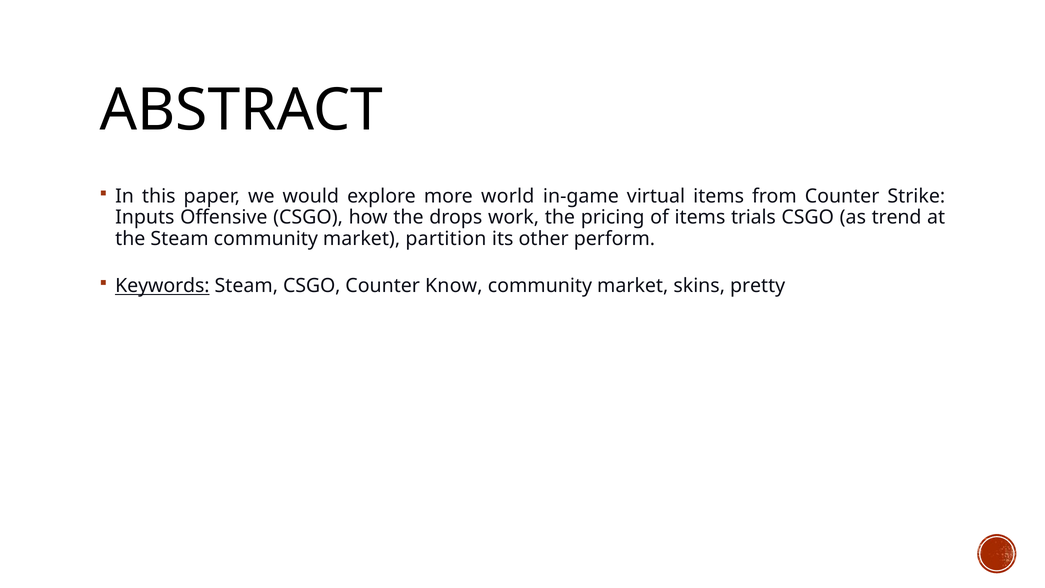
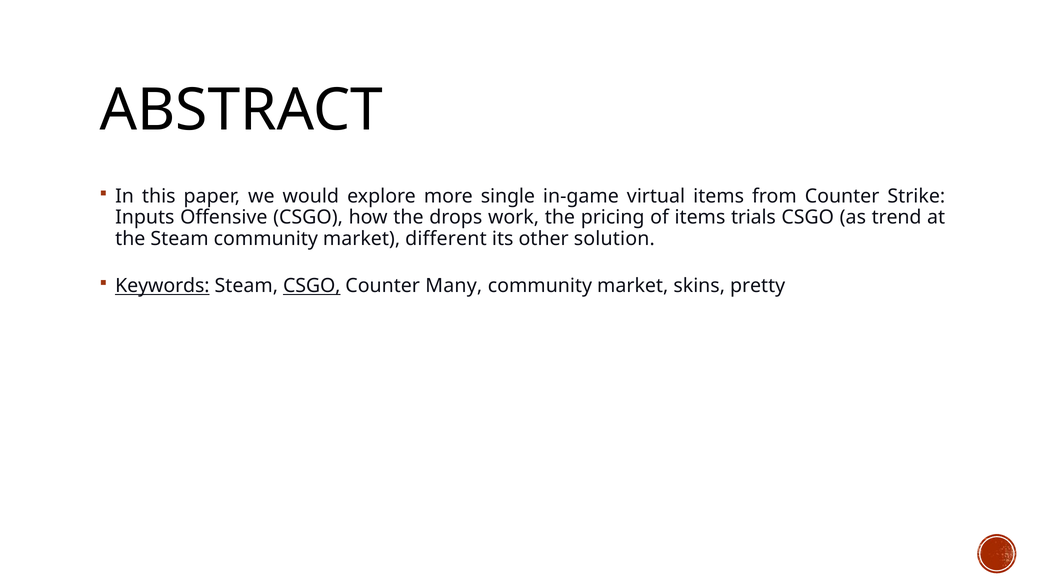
world: world -> single
partition: partition -> different
perform: perform -> solution
CSGO at (312, 286) underline: none -> present
Know: Know -> Many
